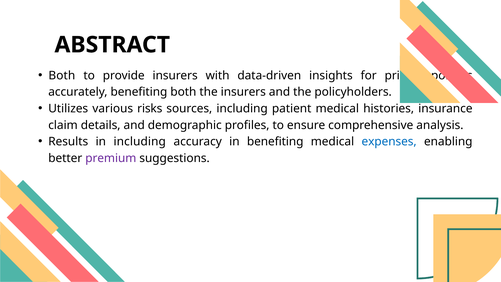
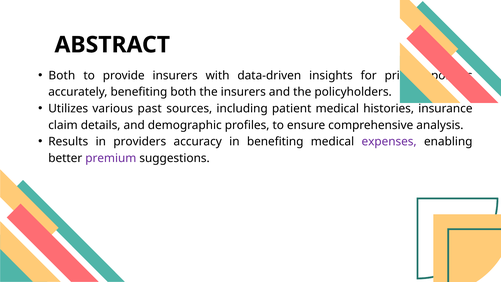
risks: risks -> past
in including: including -> providers
expenses colour: blue -> purple
